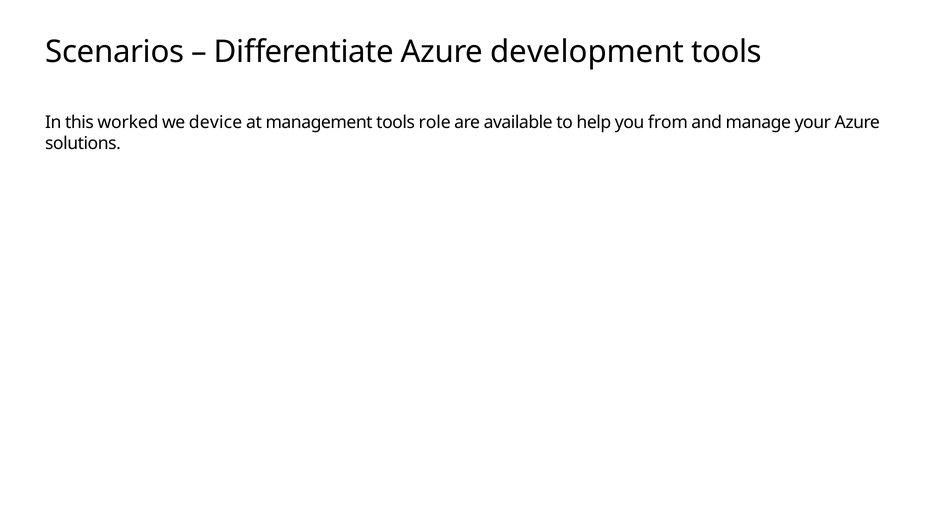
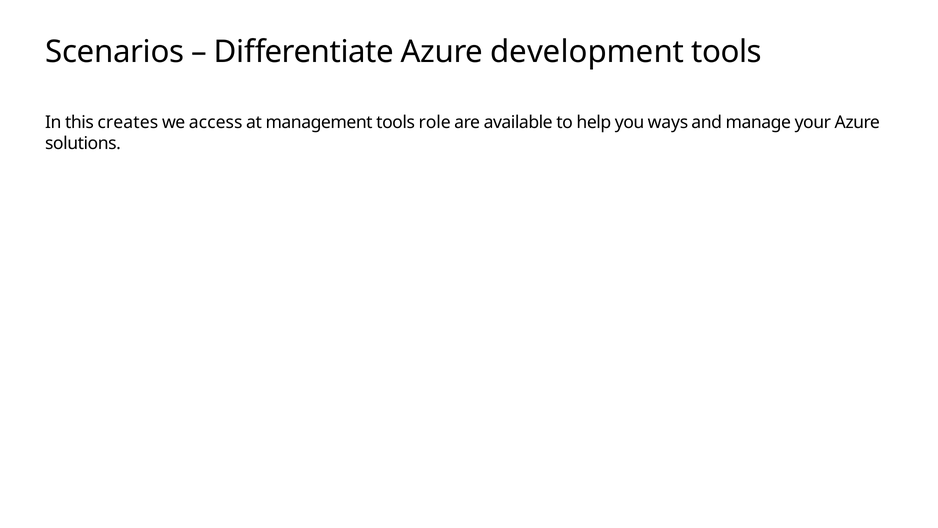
worked: worked -> creates
device: device -> access
from: from -> ways
